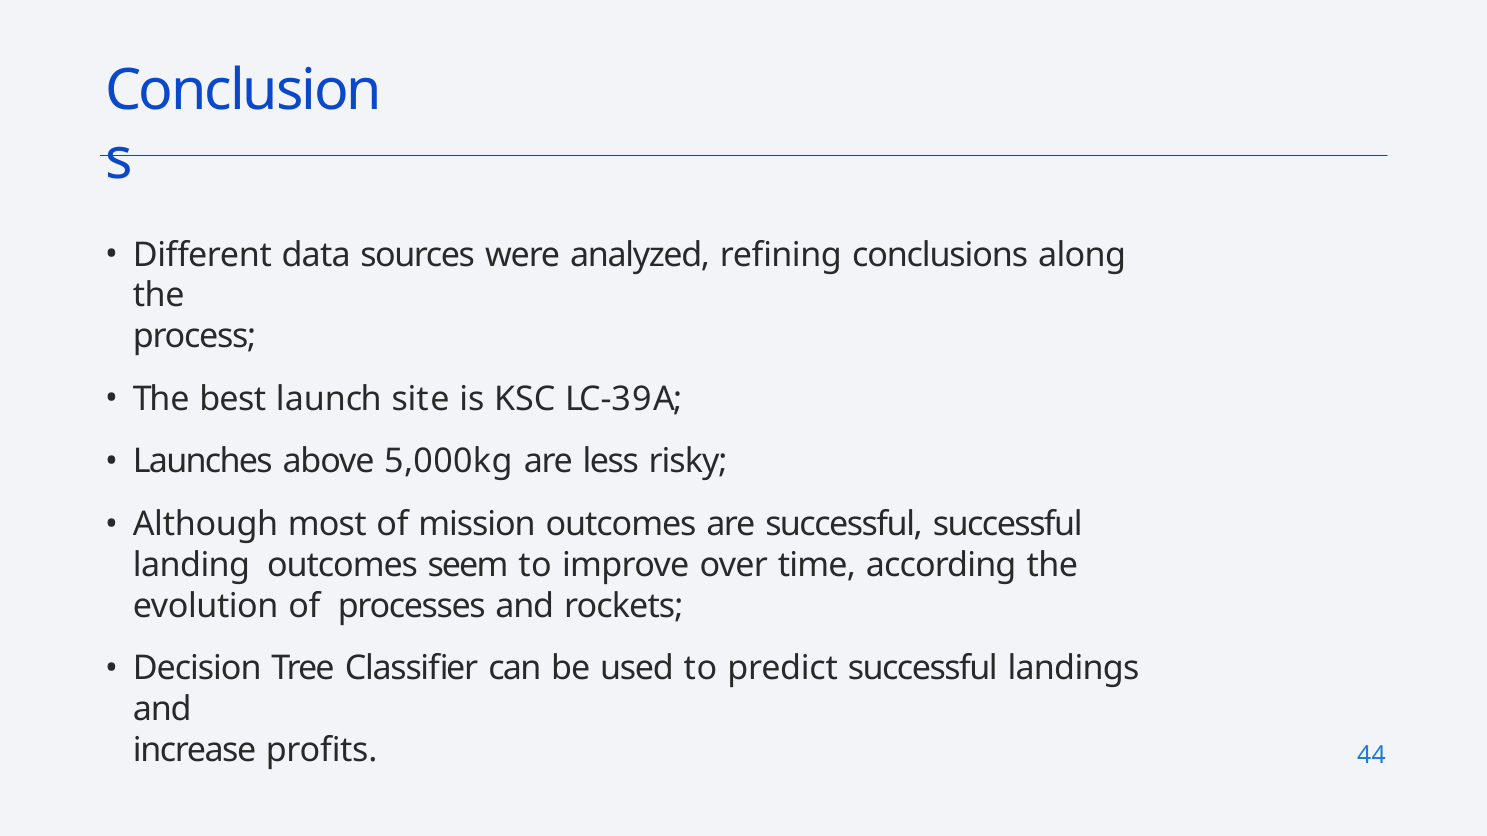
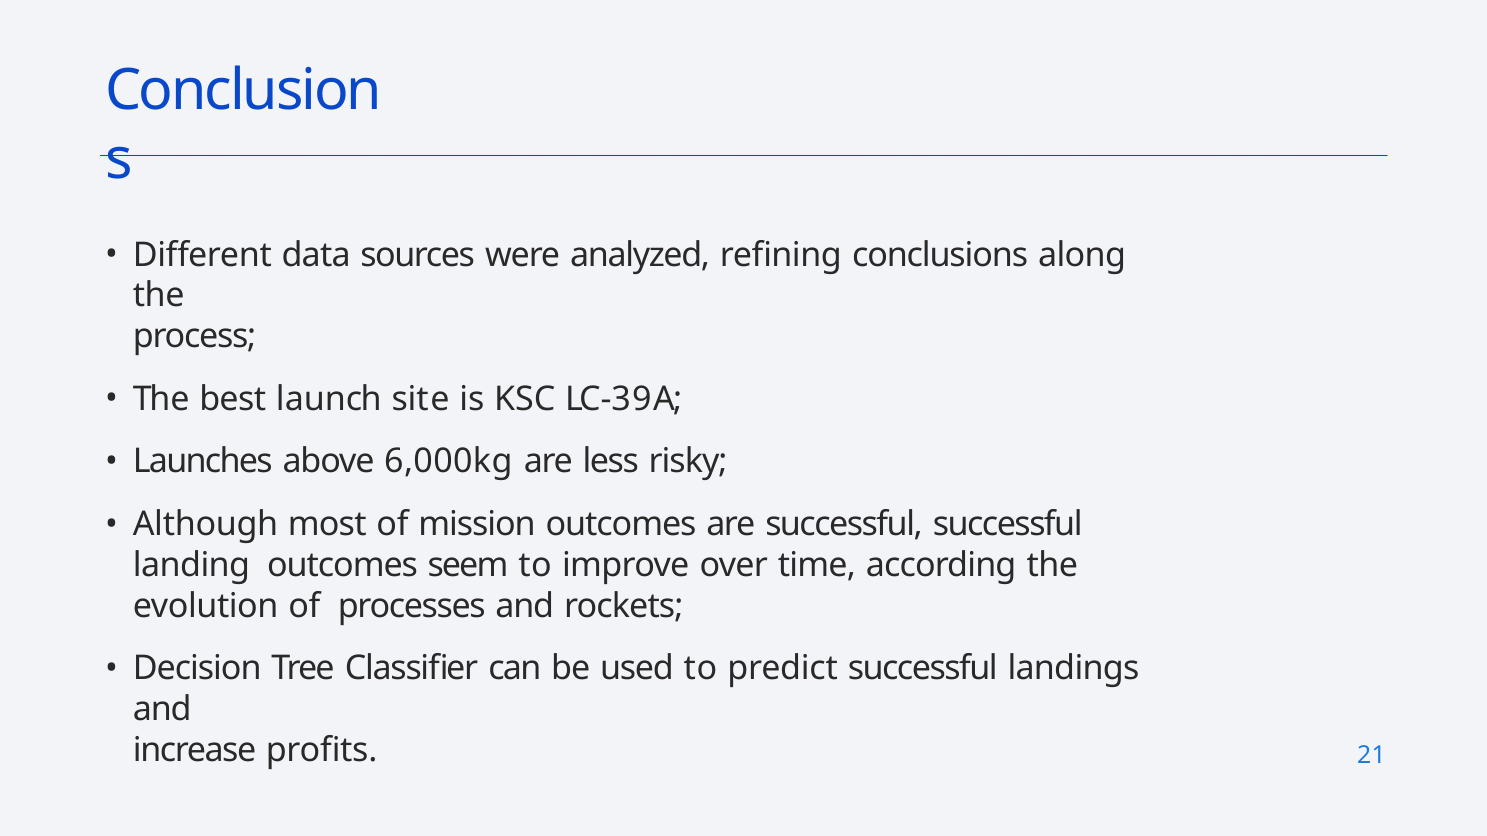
5,000kg: 5,000kg -> 6,000kg
44: 44 -> 21
